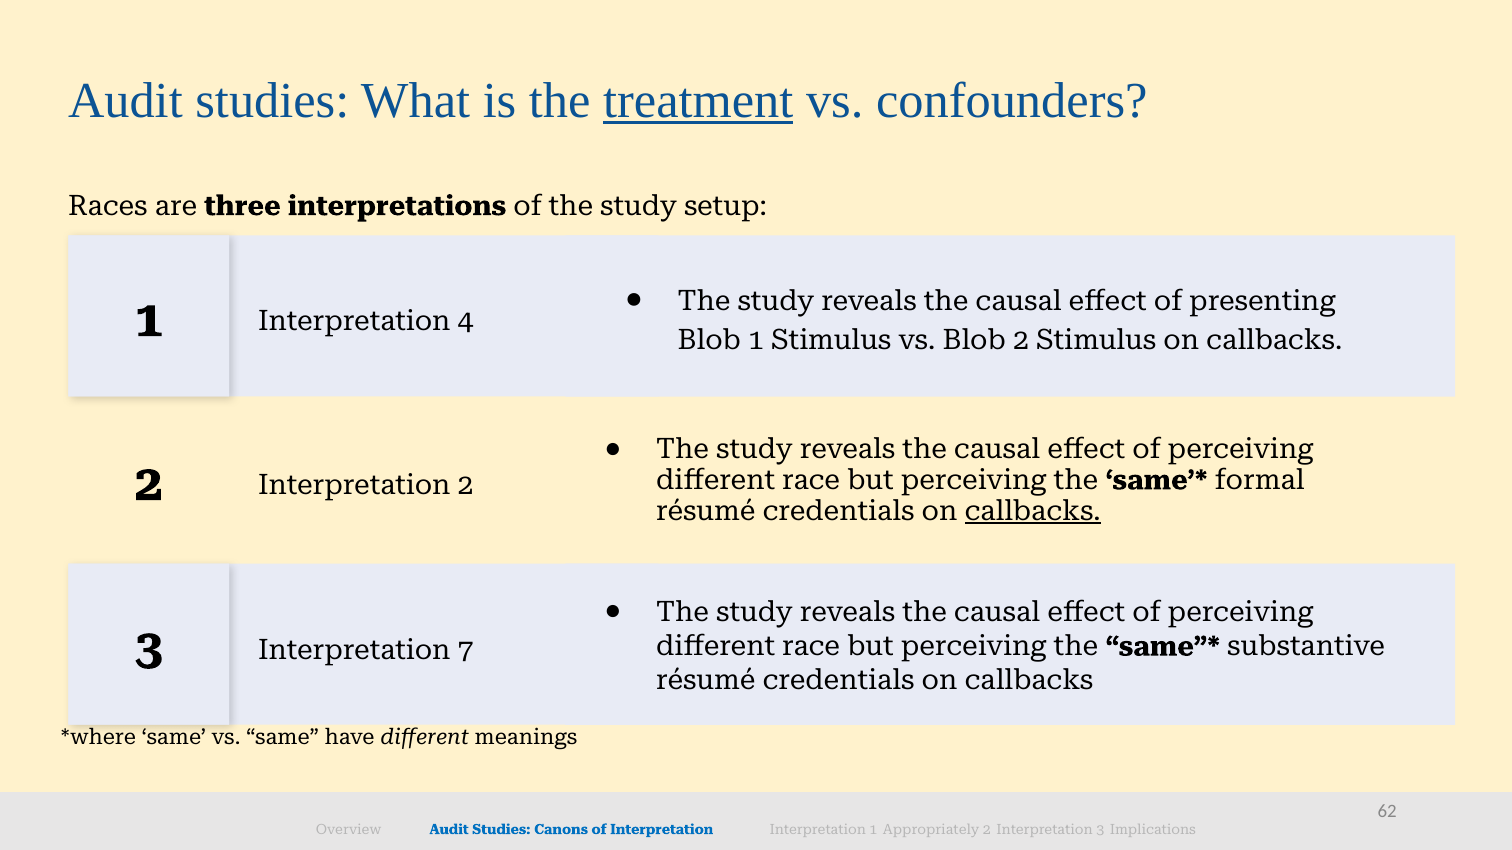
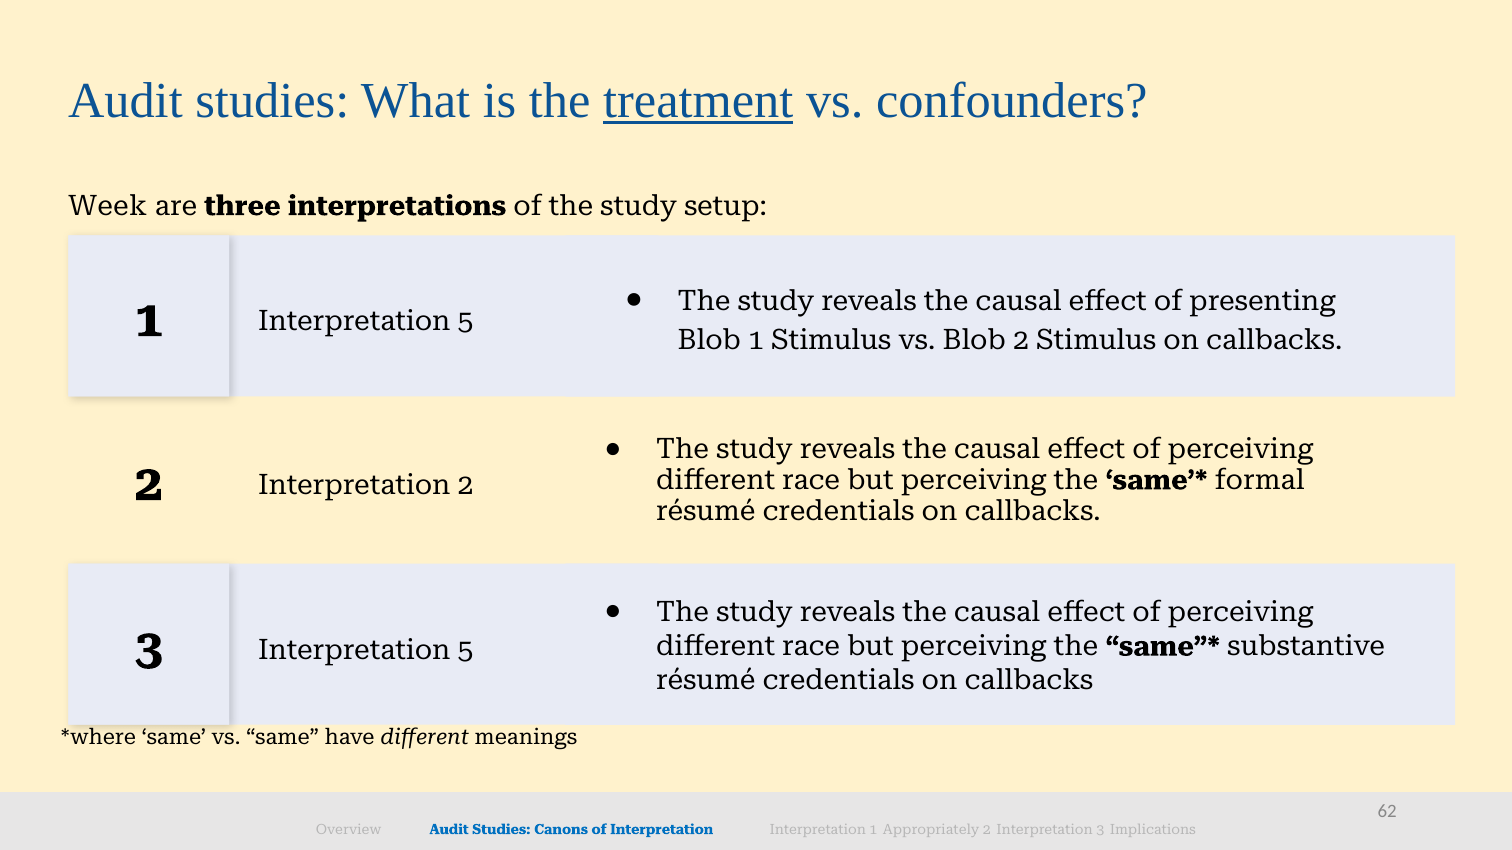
Races: Races -> Week
4 at (466, 322): 4 -> 5
callbacks at (1033, 511) underline: present -> none
7 at (466, 650): 7 -> 5
